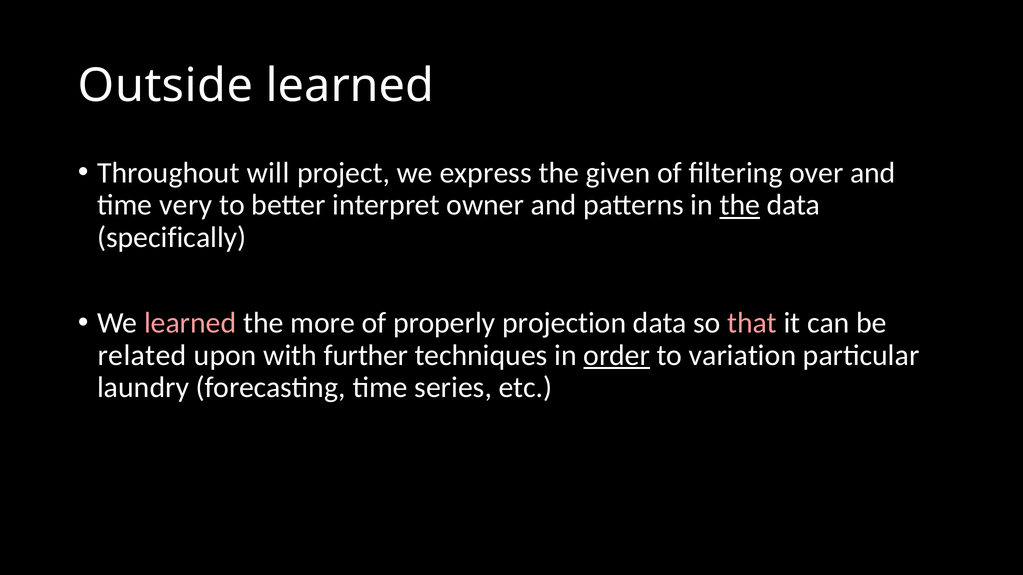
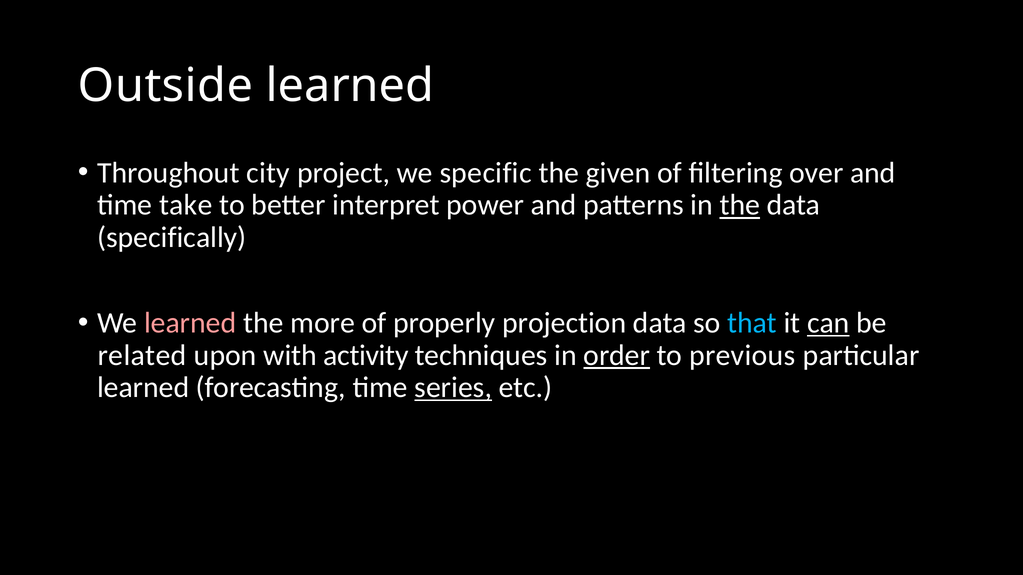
will: will -> city
express: express -> specific
very: very -> take
owner: owner -> power
that colour: pink -> light blue
can underline: none -> present
further: further -> activity
variation: variation -> previous
laundry at (143, 388): laundry -> learned
series underline: none -> present
